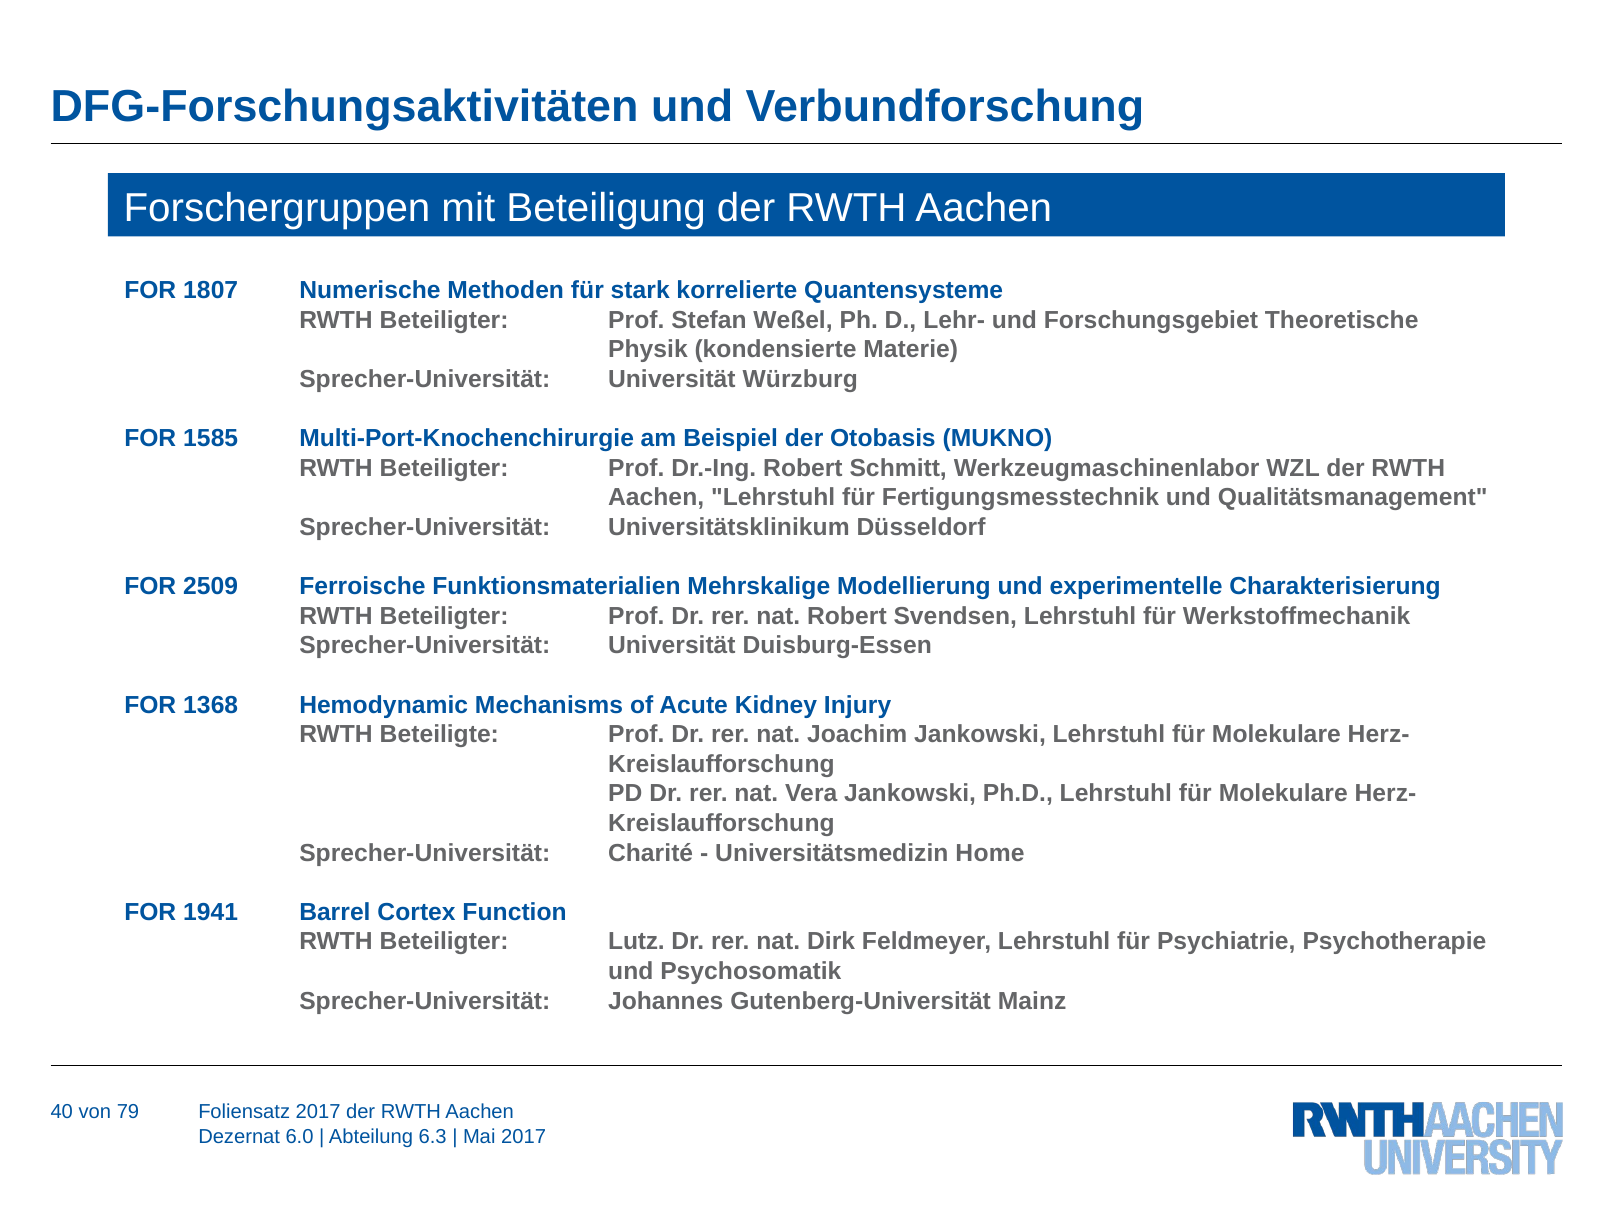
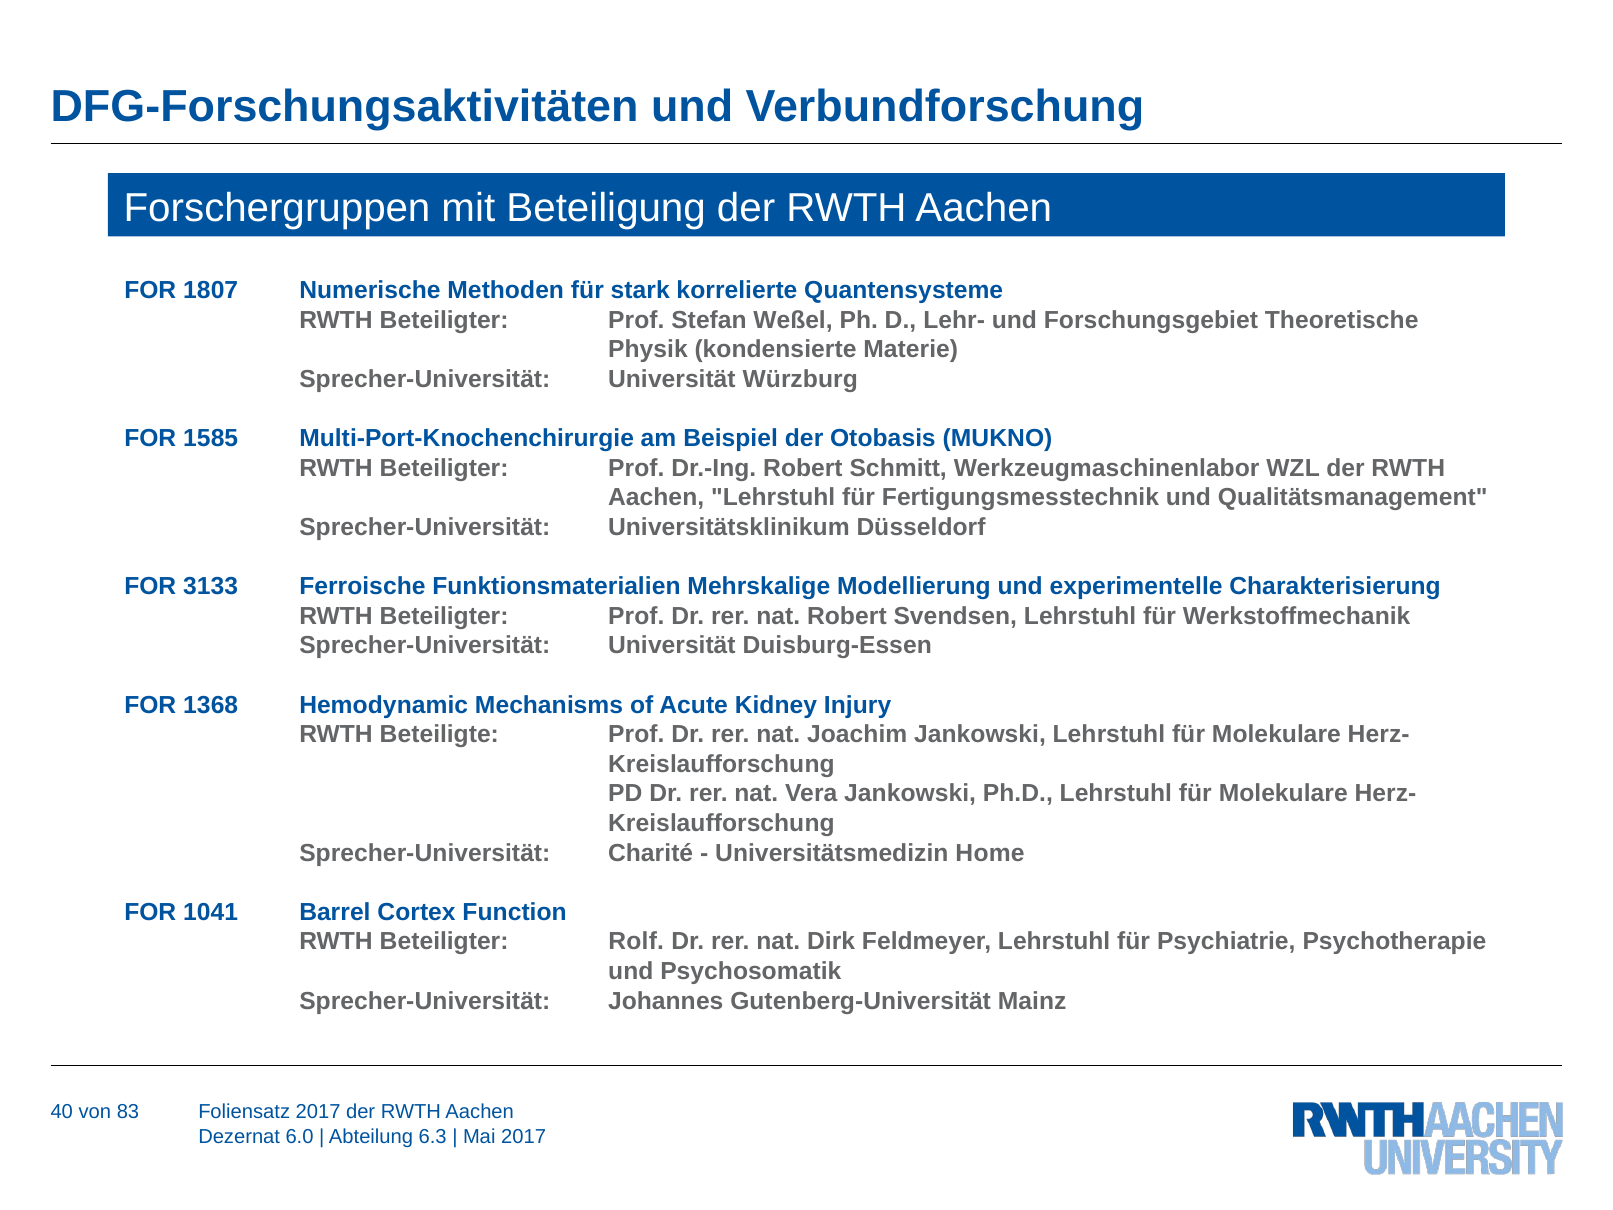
2509: 2509 -> 3133
1941: 1941 -> 1041
Lutz: Lutz -> Rolf
79: 79 -> 83
